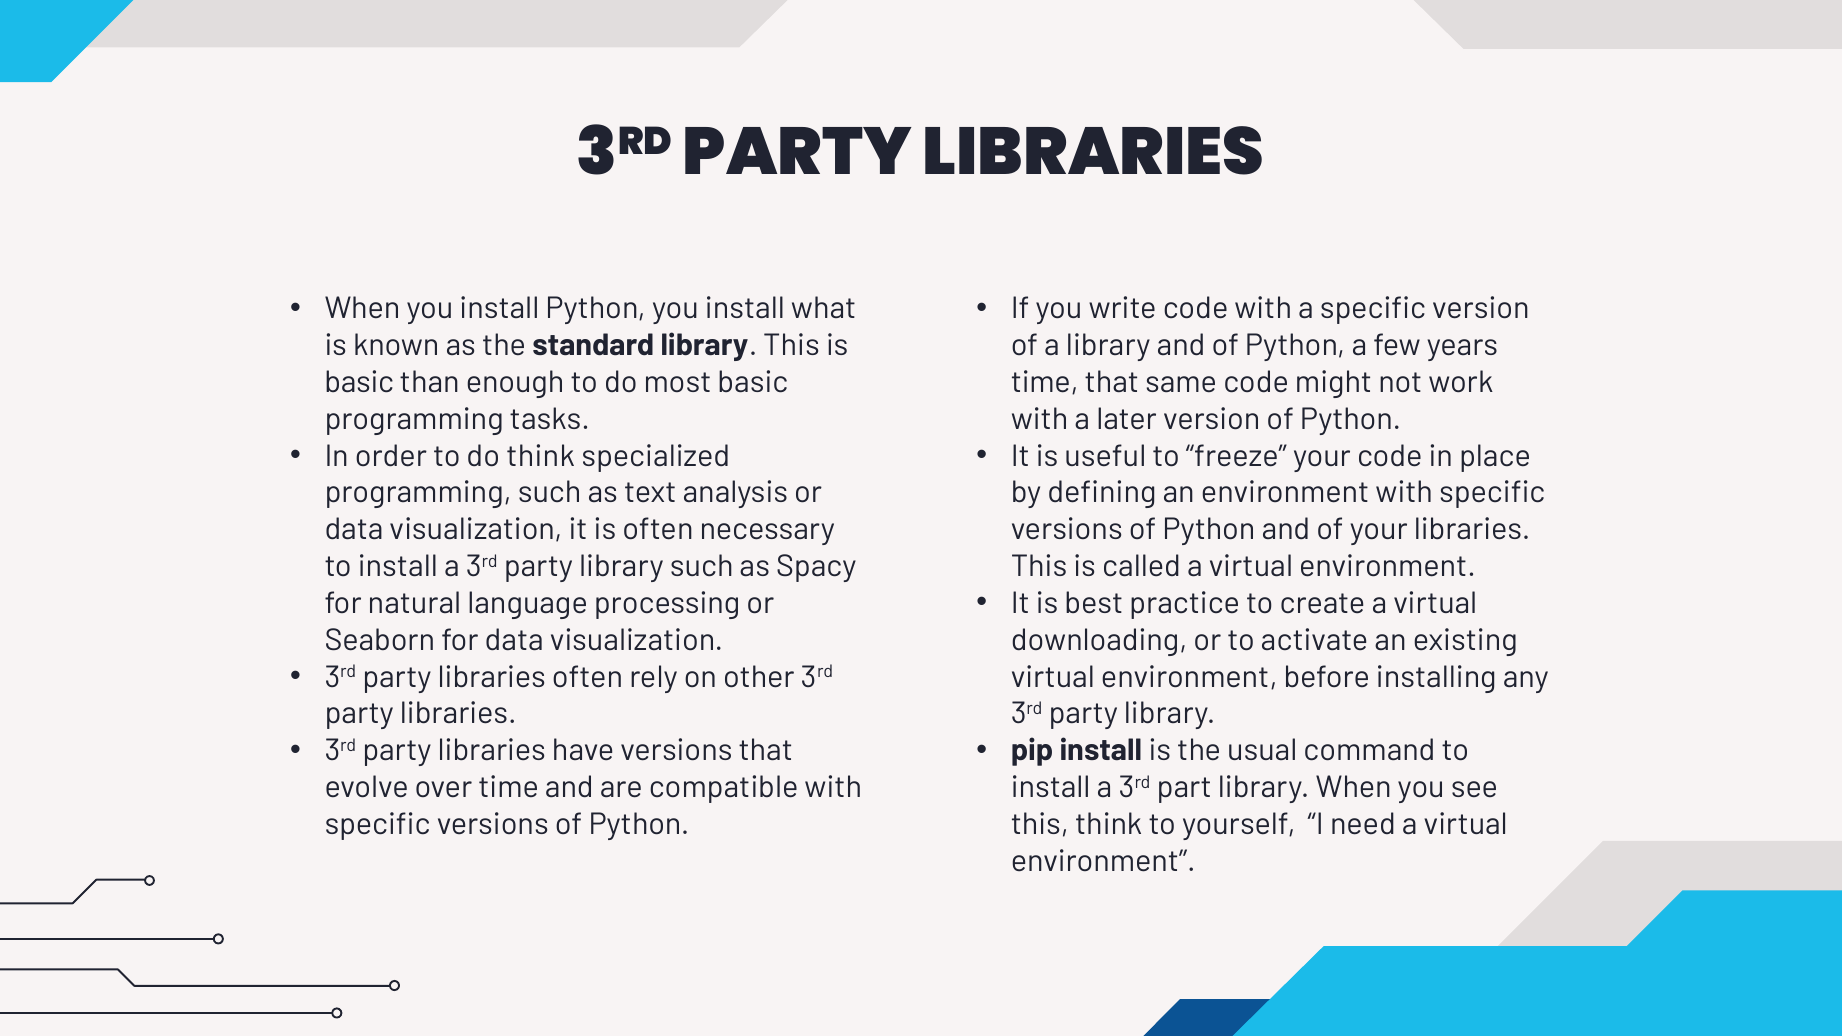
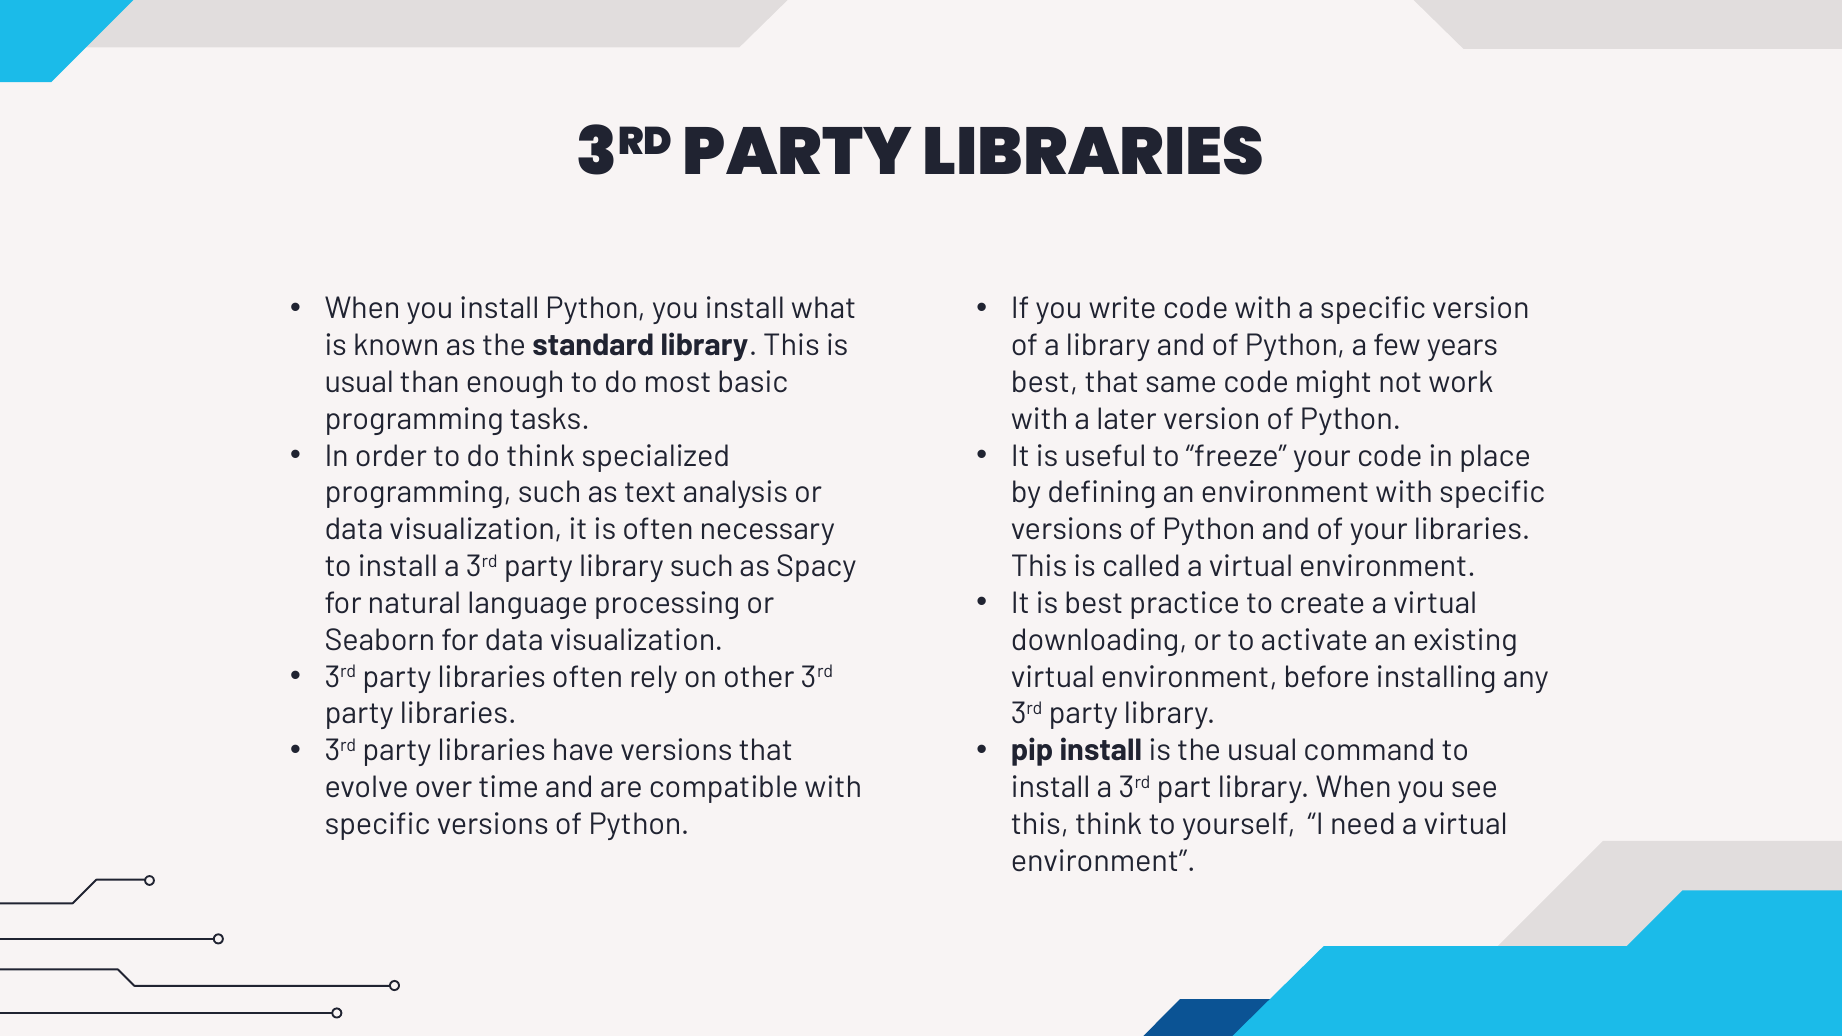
basic at (359, 382): basic -> usual
time at (1045, 382): time -> best
